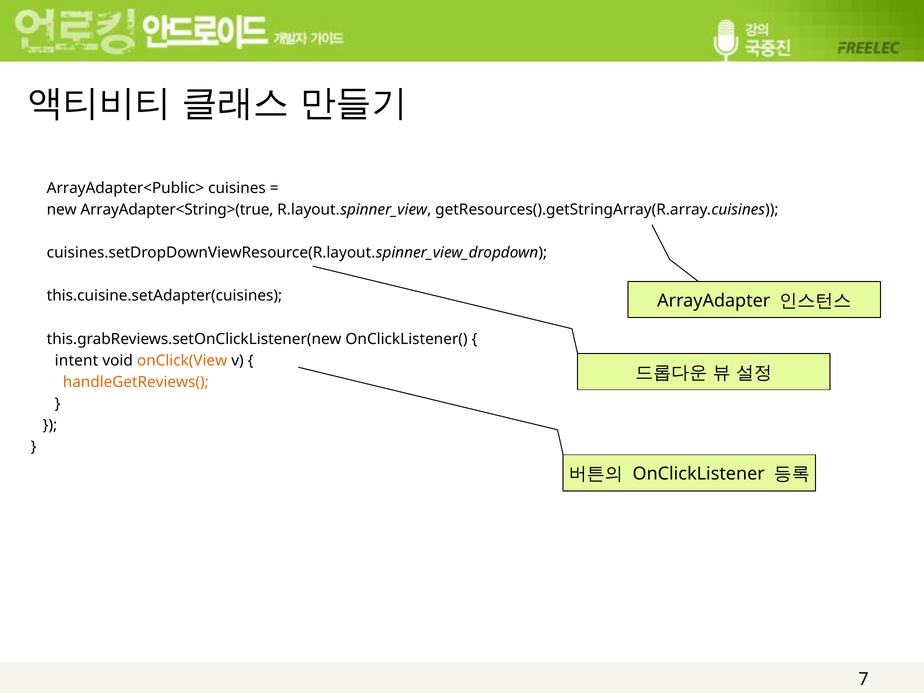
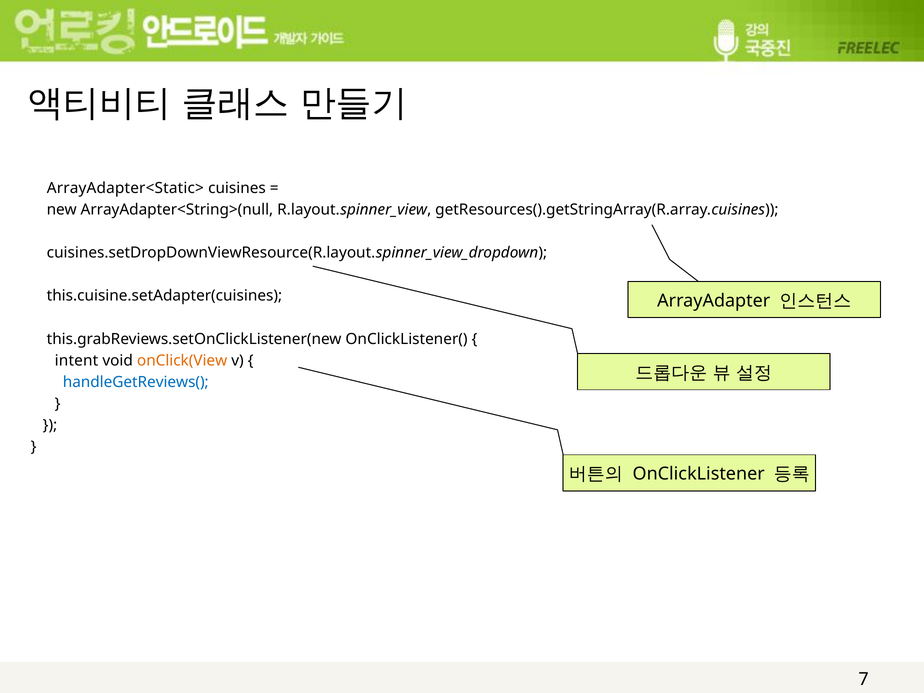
ArrayAdapter<Public>: ArrayAdapter<Public> -> ArrayAdapter<Static>
ArrayAdapter<String>(true: ArrayAdapter<String>(true -> ArrayAdapter<String>(null
handleGetReviews( colour: orange -> blue
